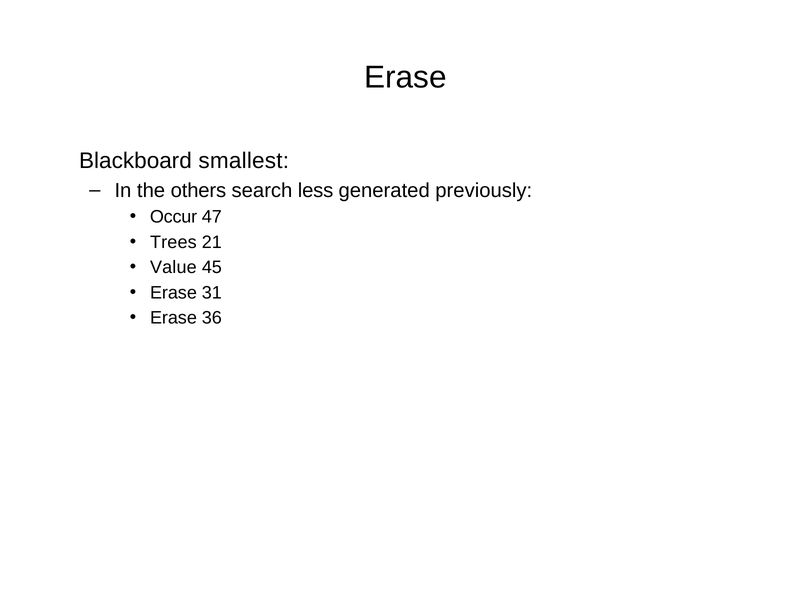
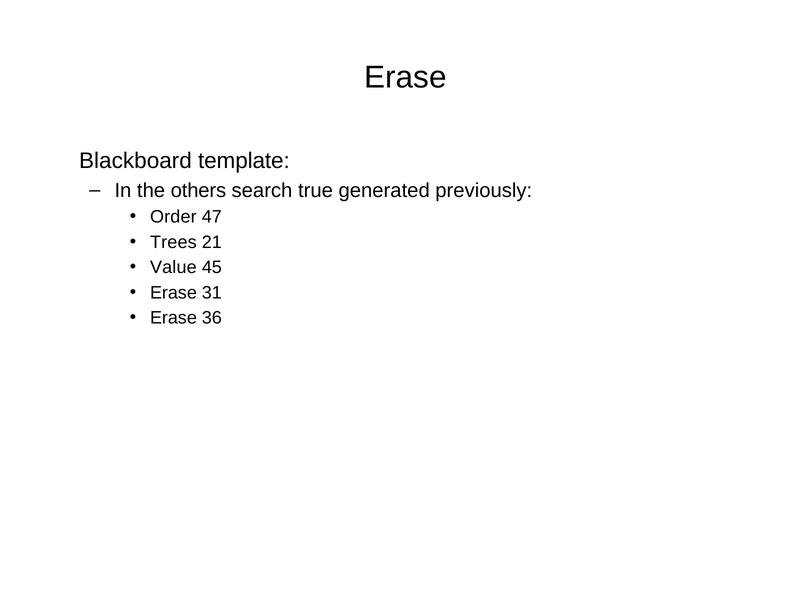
smallest: smallest -> template
less: less -> true
Occur: Occur -> Order
